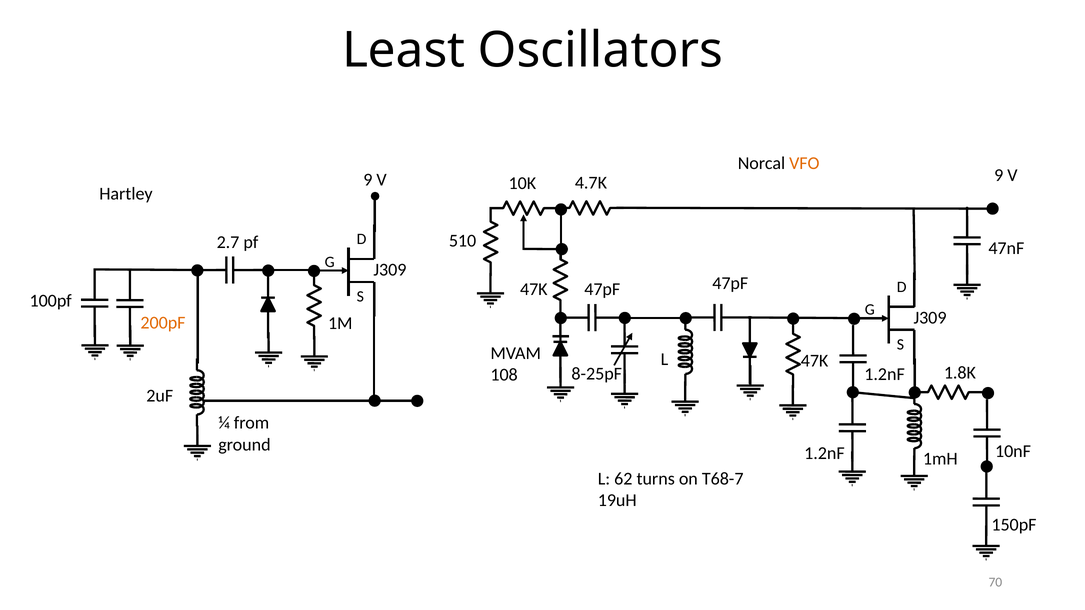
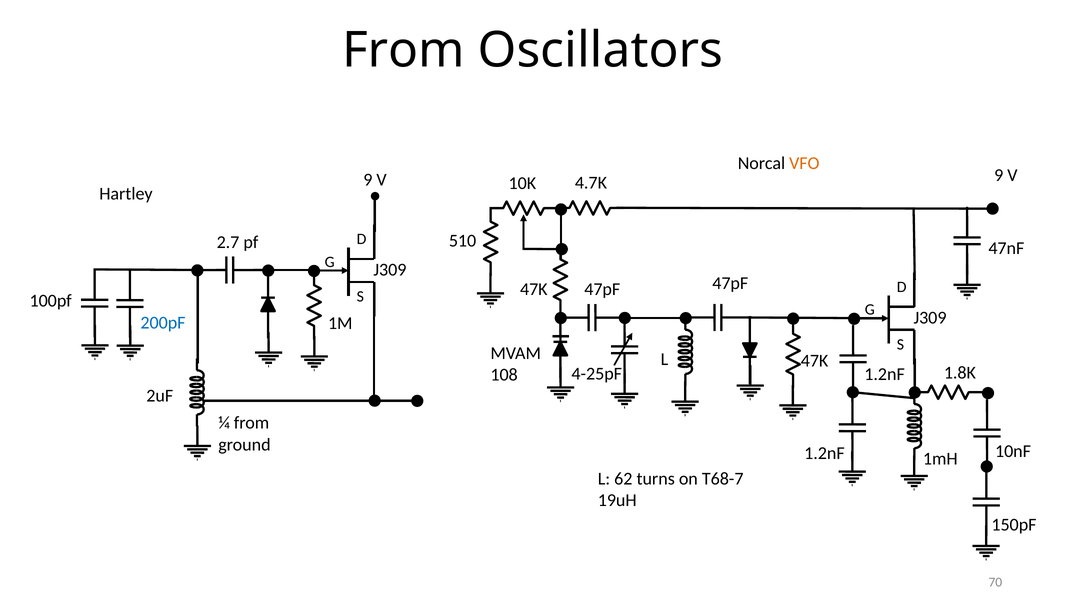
Least at (404, 51): Least -> From
200pF colour: orange -> blue
8-25pF: 8-25pF -> 4-25pF
